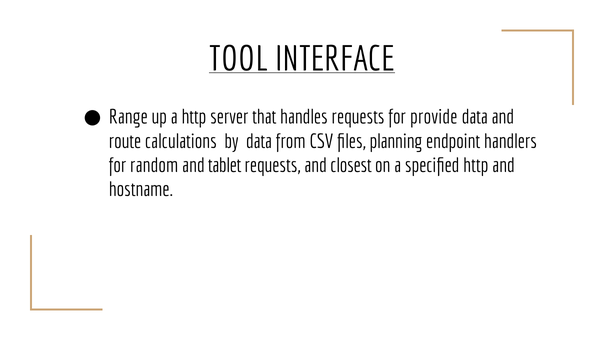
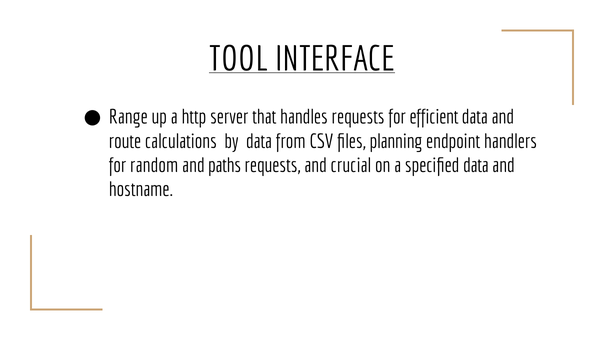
provide: provide -> efficient
tablet: tablet -> paths
closest: closest -> crucial
specified http: http -> data
